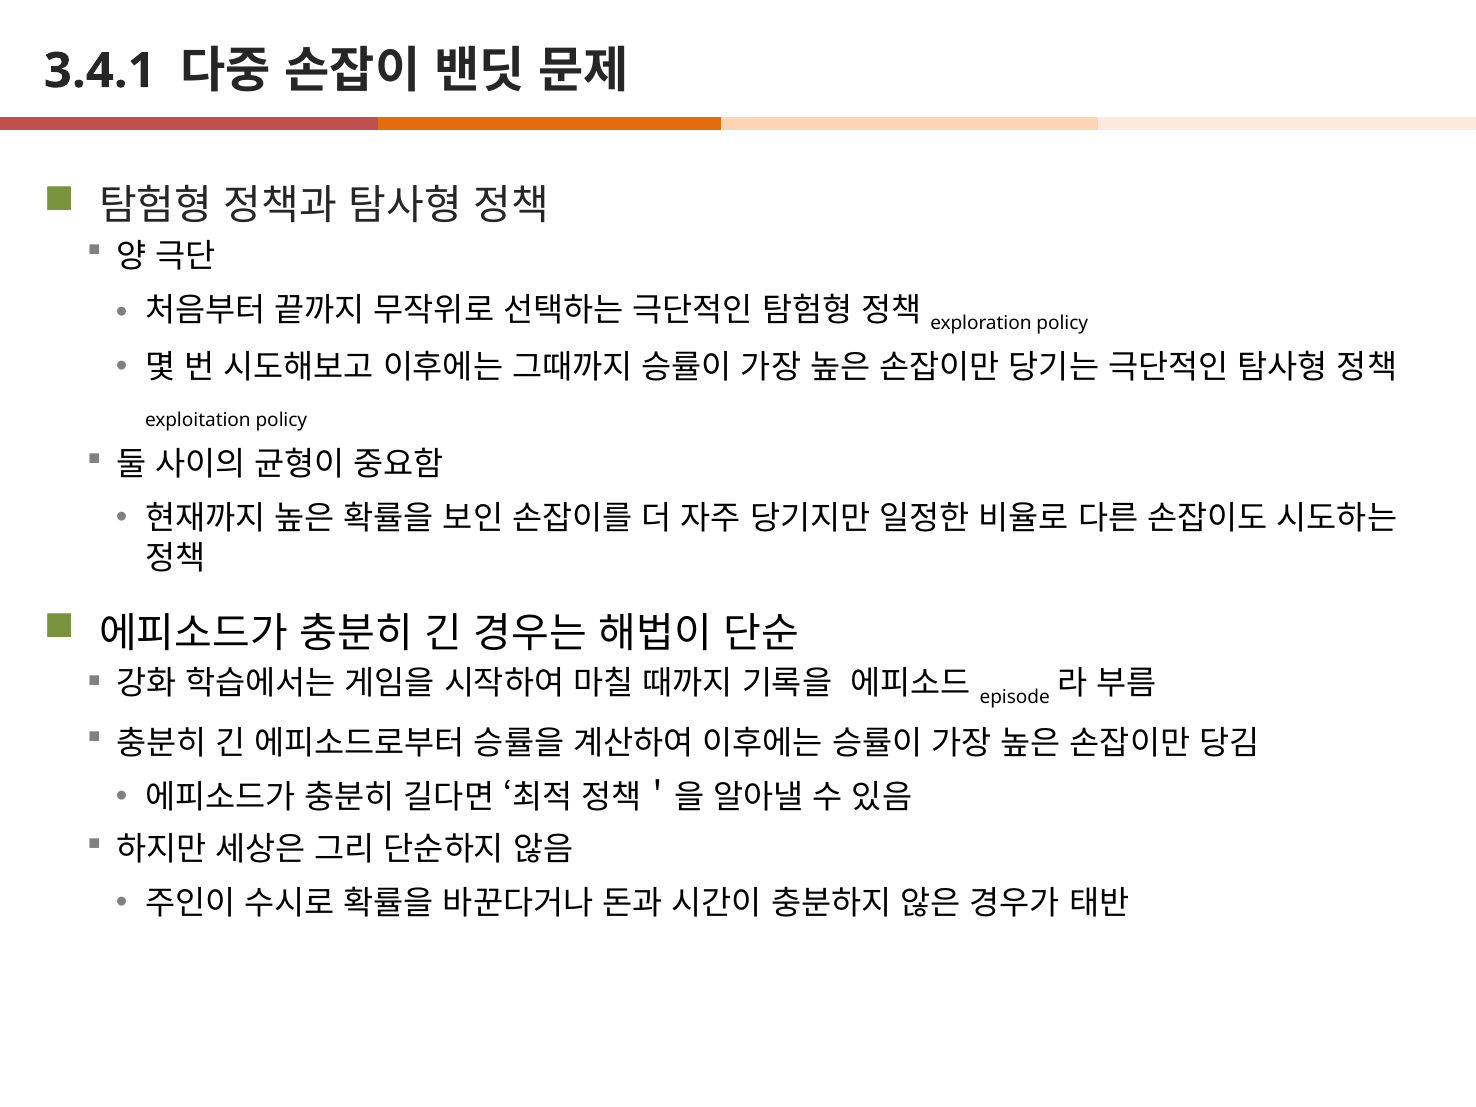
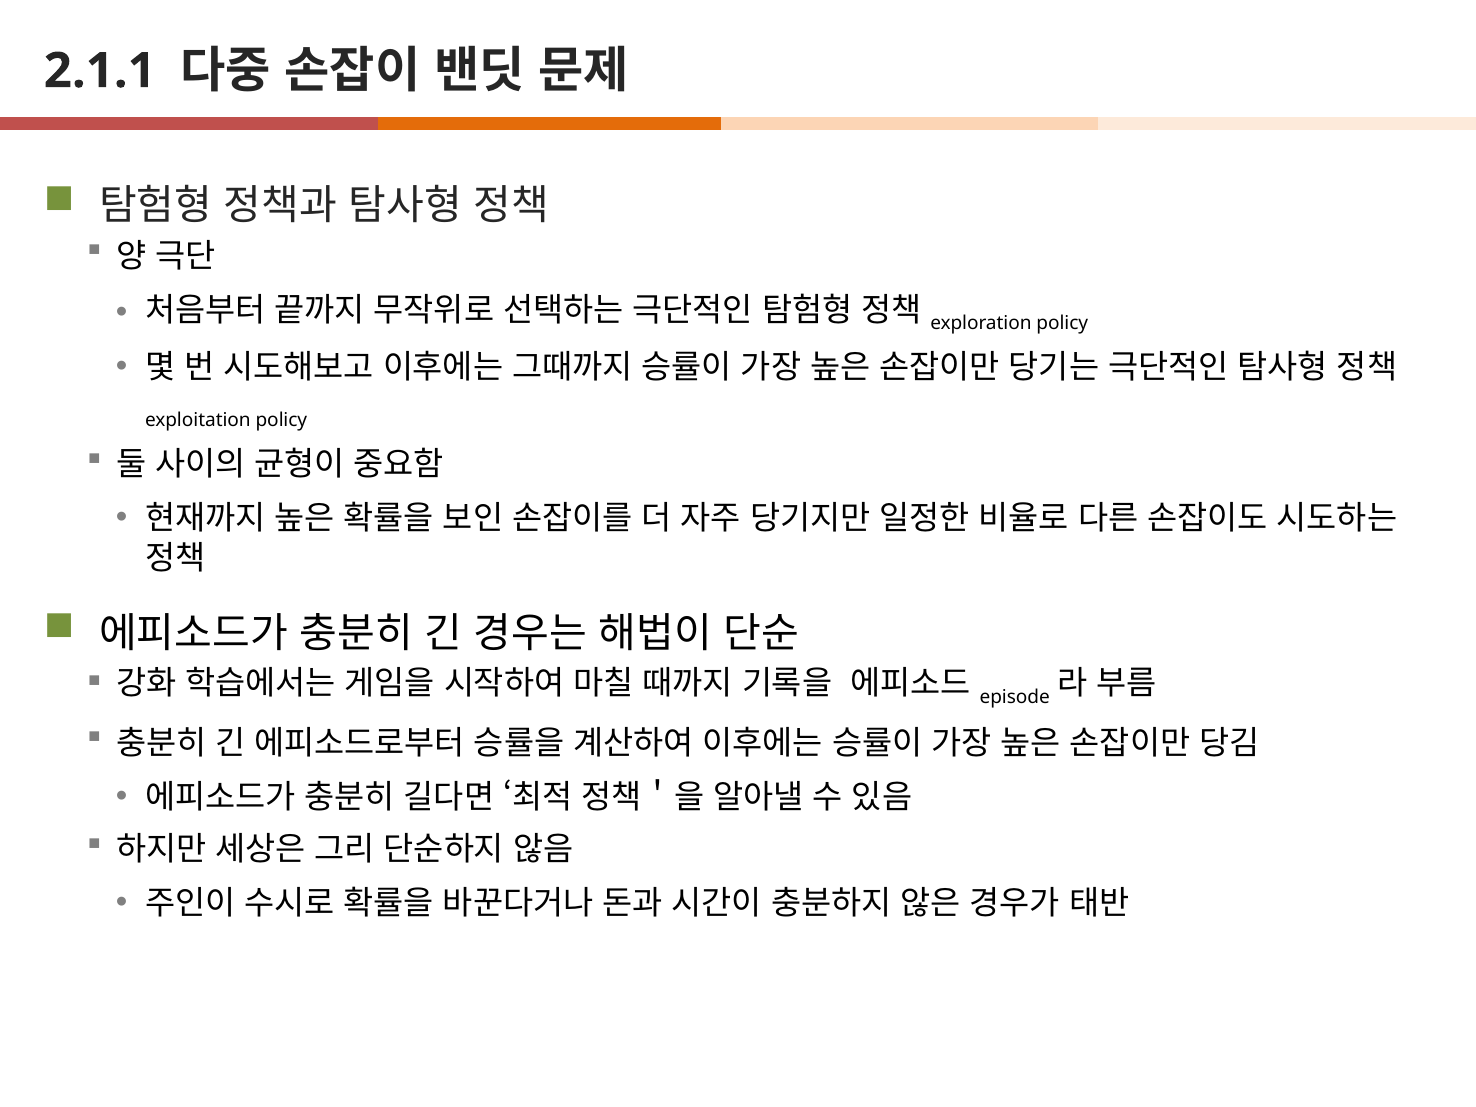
3.4.1: 3.4.1 -> 2.1.1
